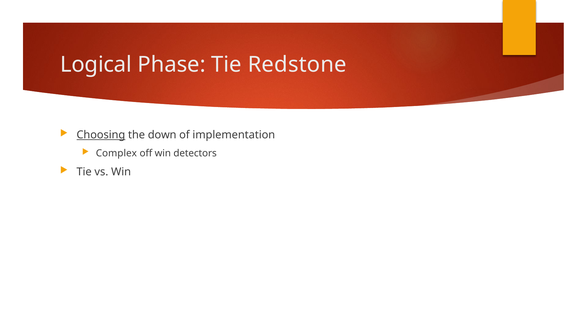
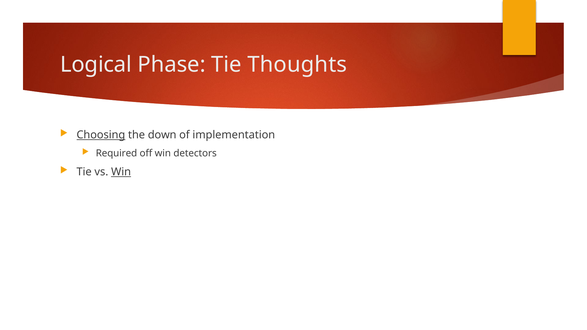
Redstone: Redstone -> Thoughts
Complex: Complex -> Required
Win at (121, 172) underline: none -> present
